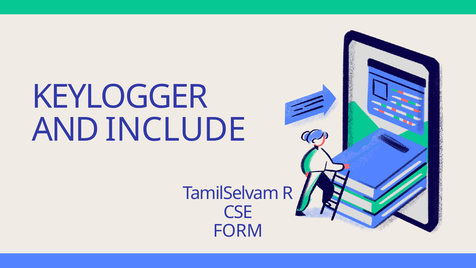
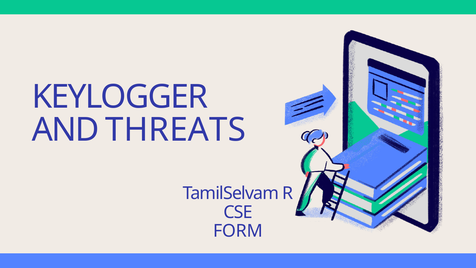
INCLUDE: INCLUDE -> THREATS
